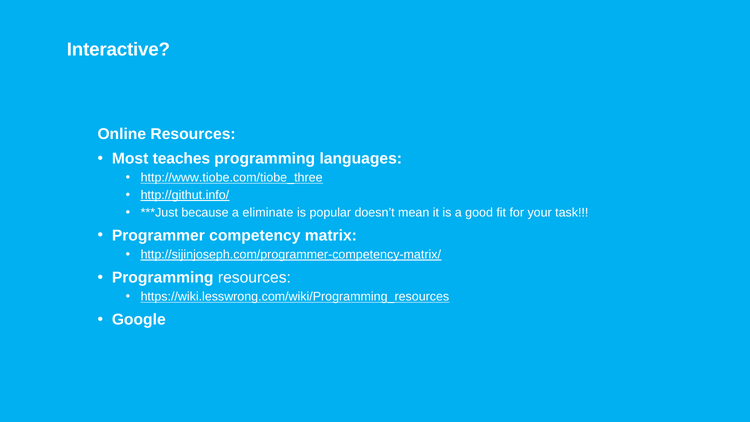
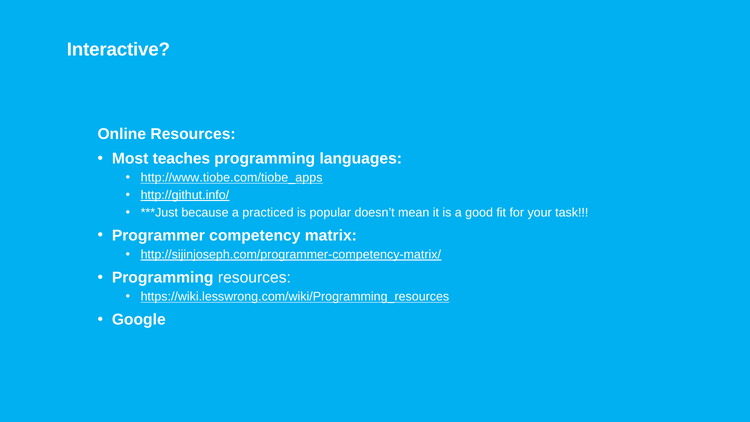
http://www.tiobe.com/tiobe_three: http://www.tiobe.com/tiobe_three -> http://www.tiobe.com/tiobe_apps
eliminate: eliminate -> practiced
